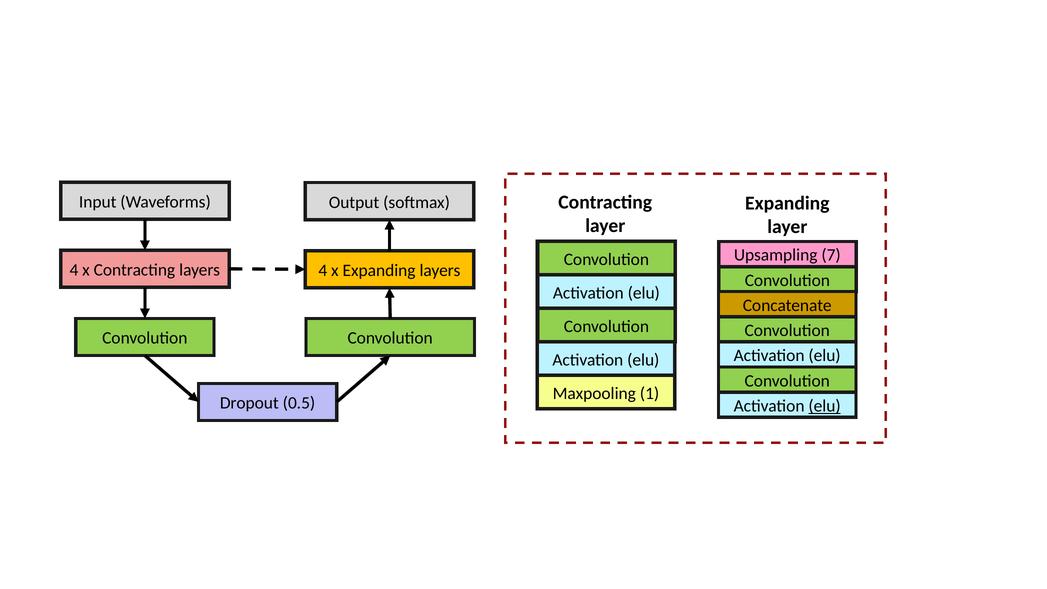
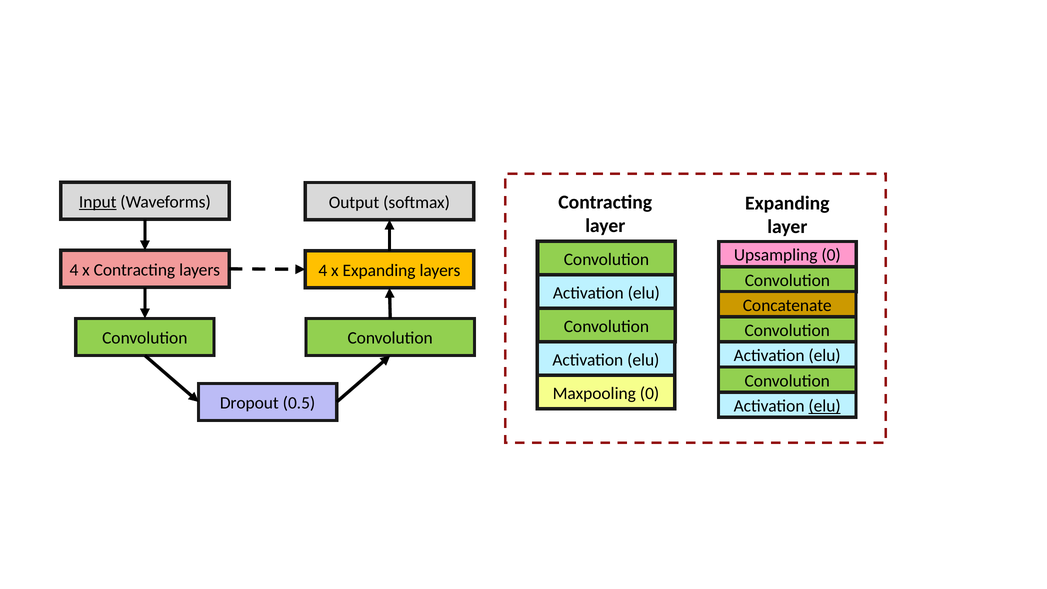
Input underline: none -> present
Upsampling 7: 7 -> 0
Maxpooling 1: 1 -> 0
